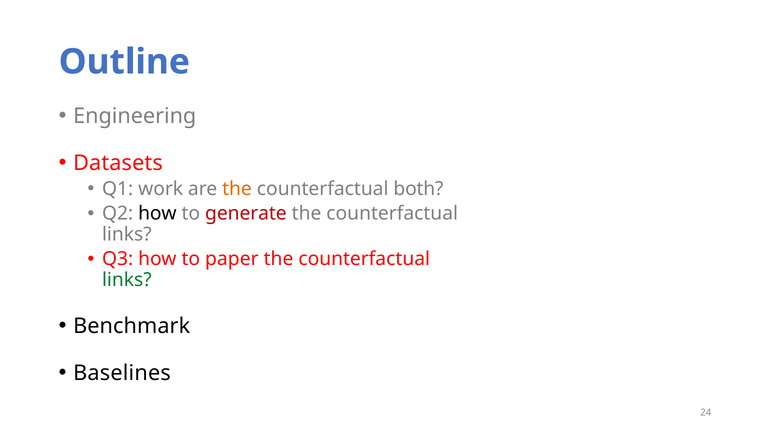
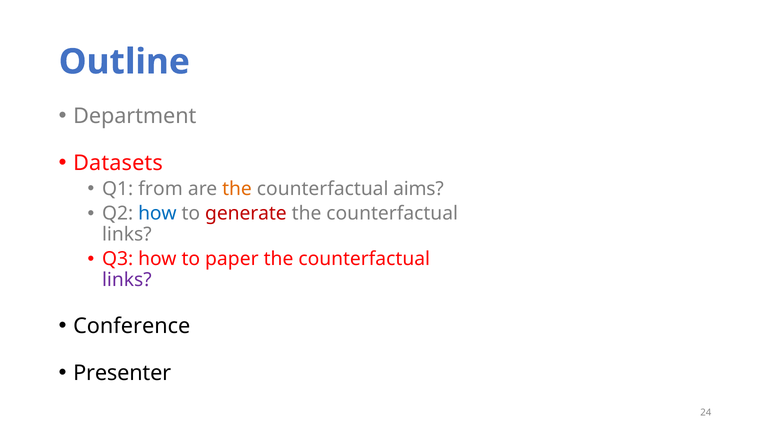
Engineering: Engineering -> Department
work: work -> from
both: both -> aims
how at (157, 214) colour: black -> blue
links at (127, 280) colour: green -> purple
Benchmark: Benchmark -> Conference
Baselines: Baselines -> Presenter
